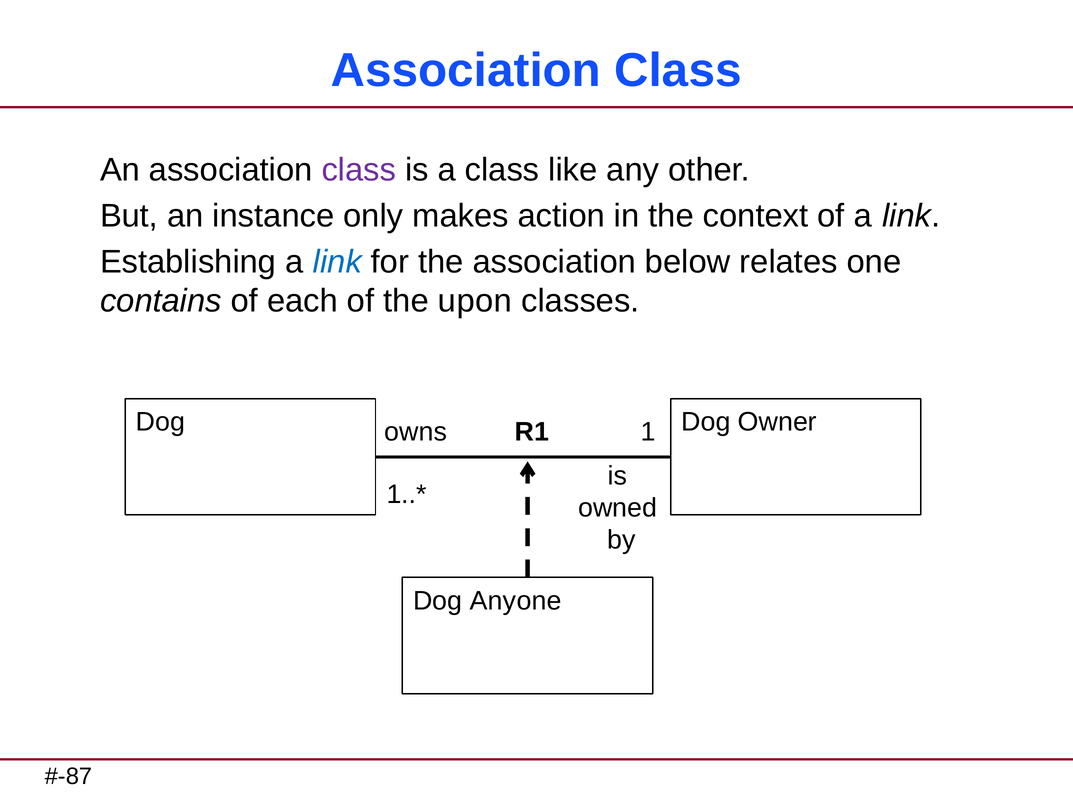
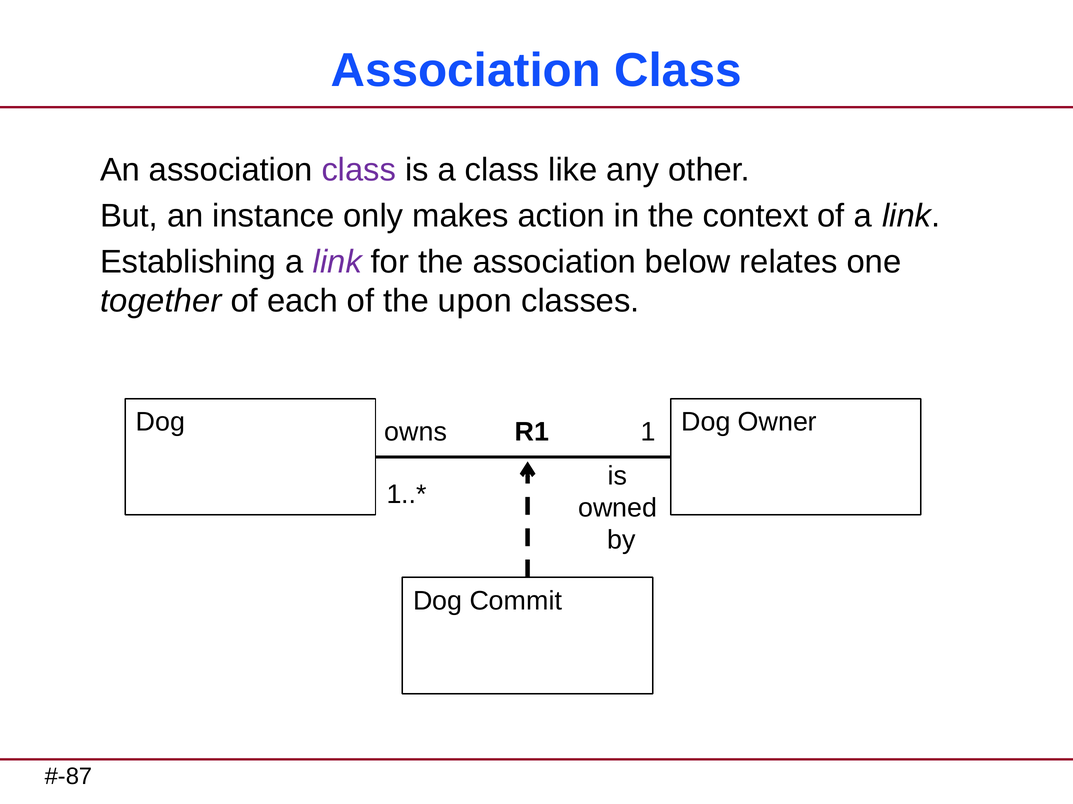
link at (337, 262) colour: blue -> purple
contains: contains -> together
Anyone: Anyone -> Commit
